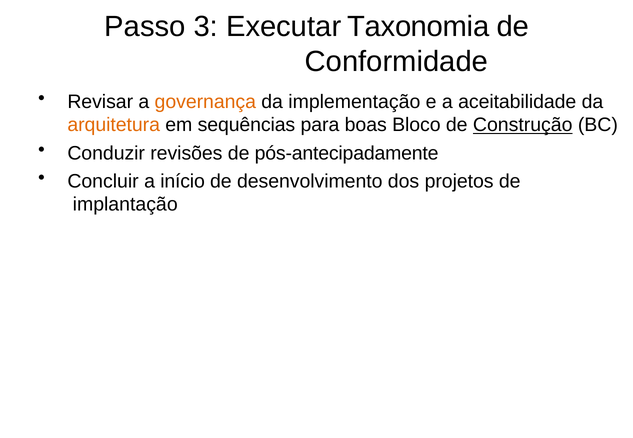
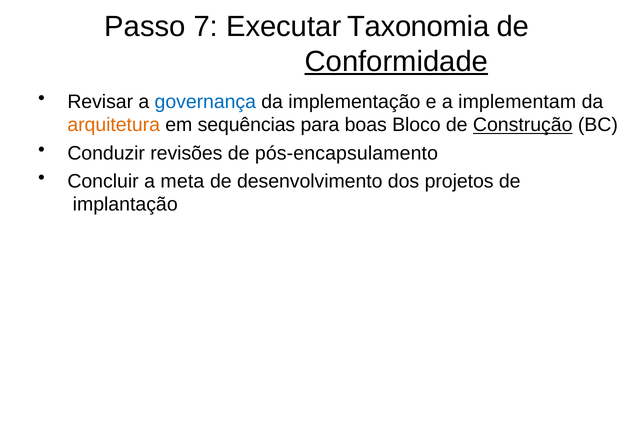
3: 3 -> 7
Conformidade underline: none -> present
governança colour: orange -> blue
aceitabilidade: aceitabilidade -> implementam
pós-antecipadamente: pós-antecipadamente -> pós-encapsulamento
início: início -> meta
